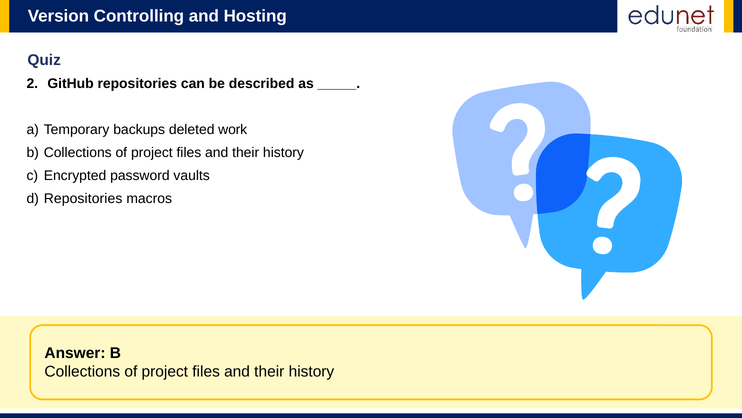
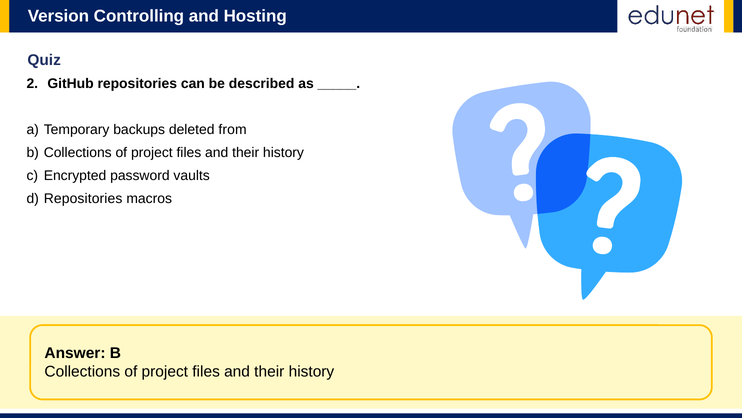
work: work -> from
